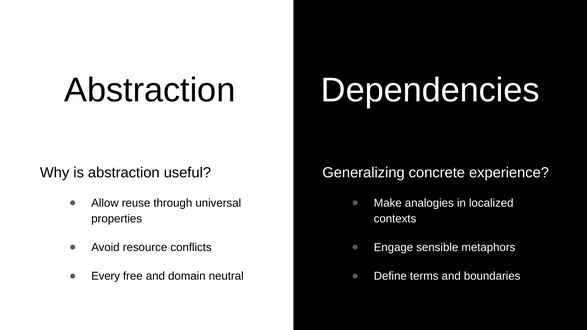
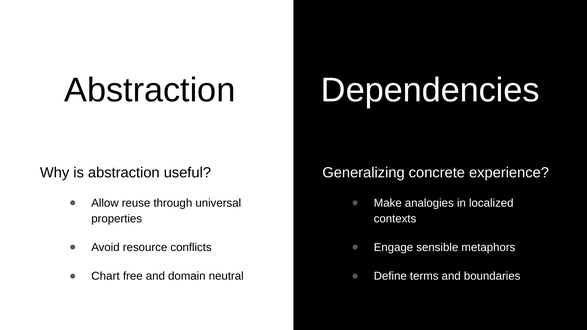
Every: Every -> Chart
